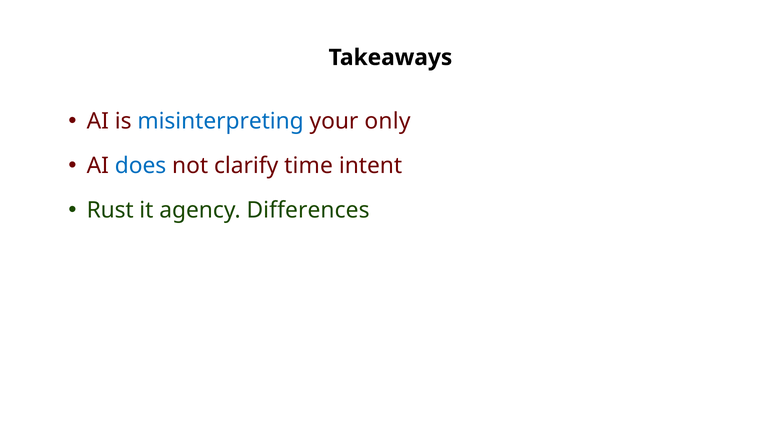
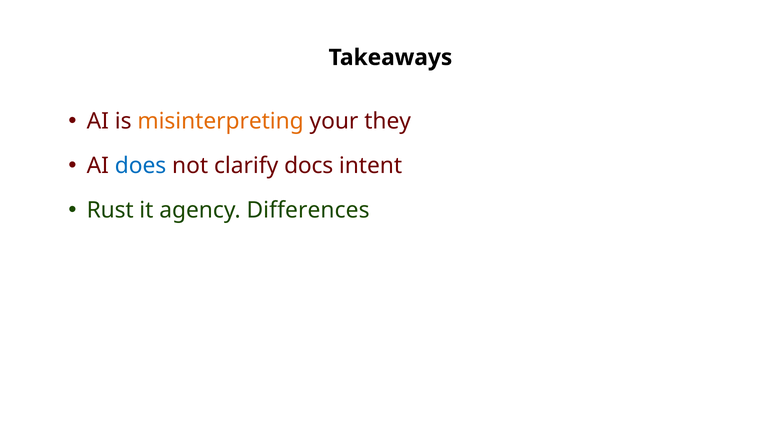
misinterpreting colour: blue -> orange
only: only -> they
time: time -> docs
